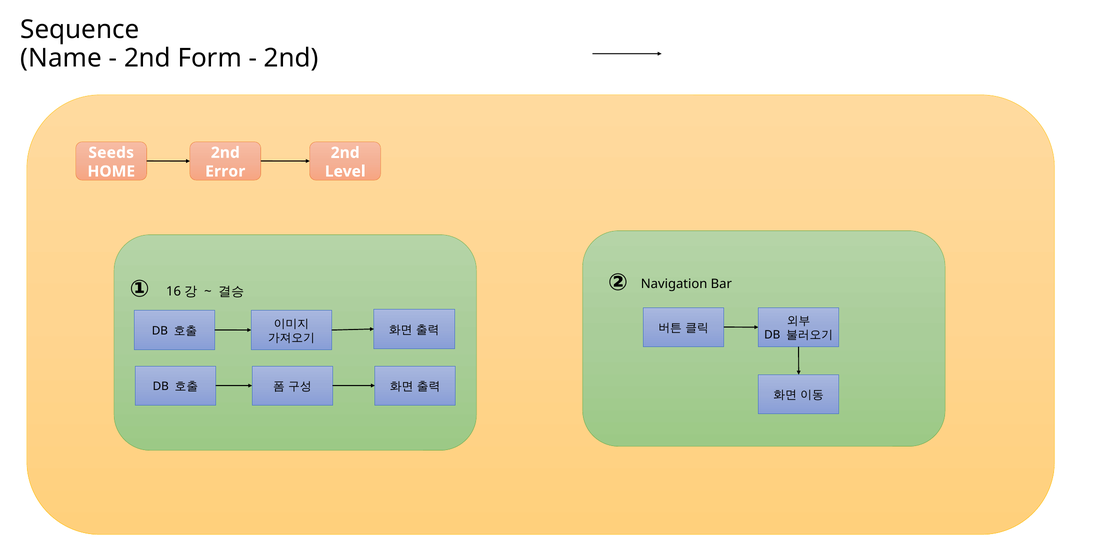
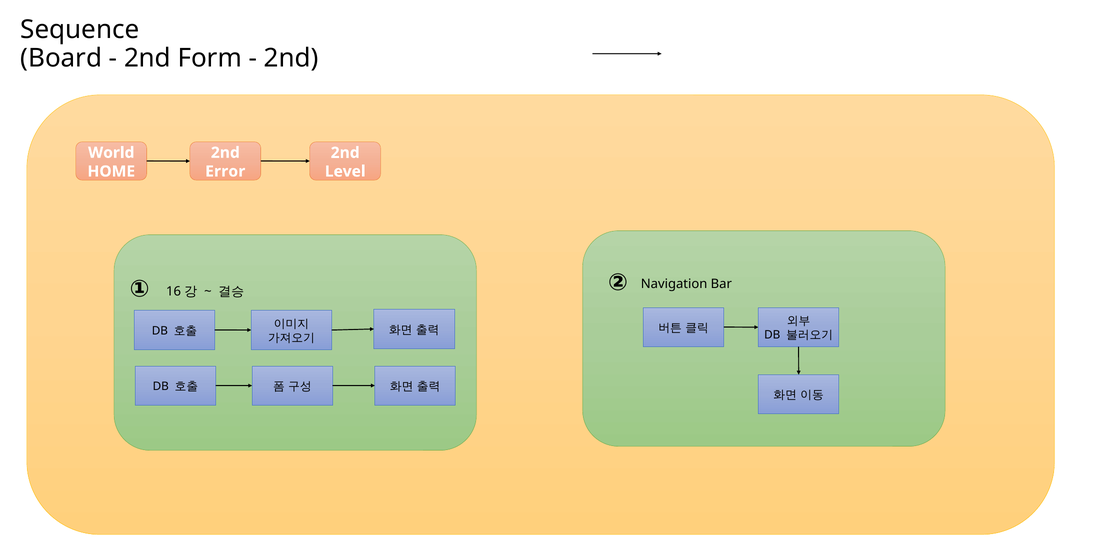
Name: Name -> Board
Seeds: Seeds -> World
